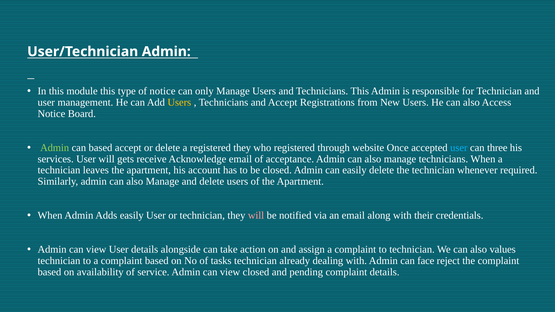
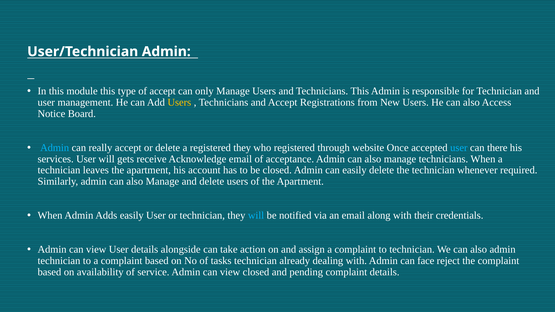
of notice: notice -> accept
Admin at (55, 148) colour: light green -> light blue
can based: based -> really
three: three -> there
will at (256, 216) colour: pink -> light blue
also values: values -> admin
